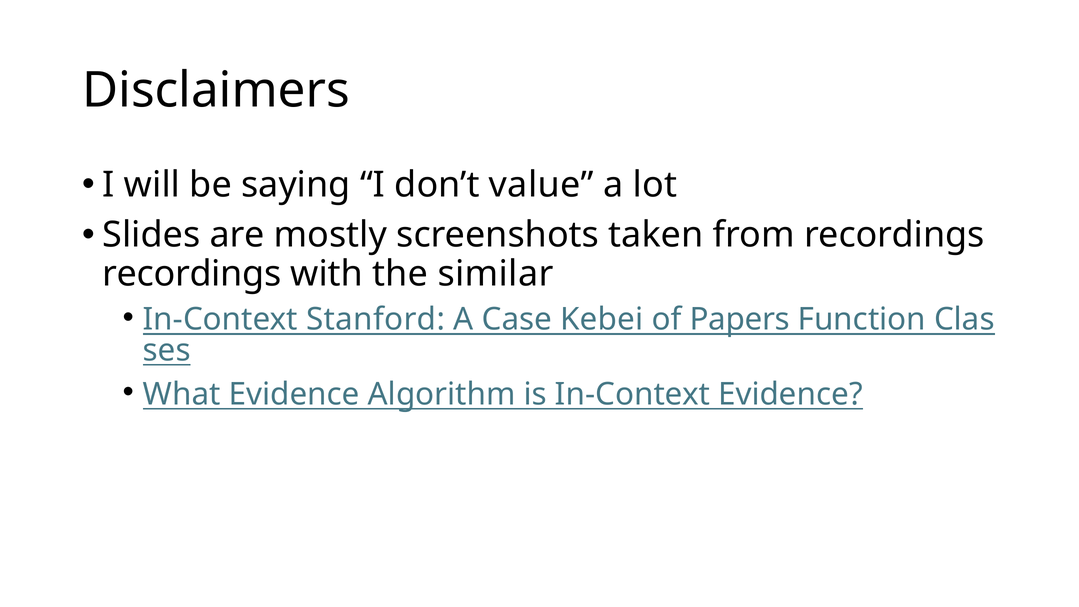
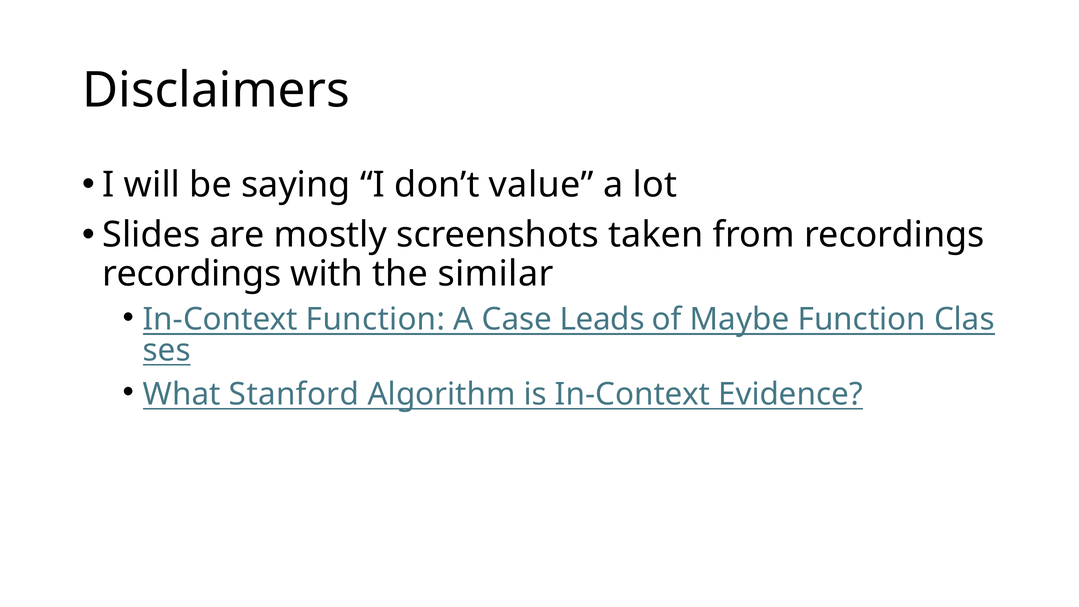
In-Context Stanford: Stanford -> Function
Kebei: Kebei -> Leads
Papers: Papers -> Maybe
What Evidence: Evidence -> Stanford
